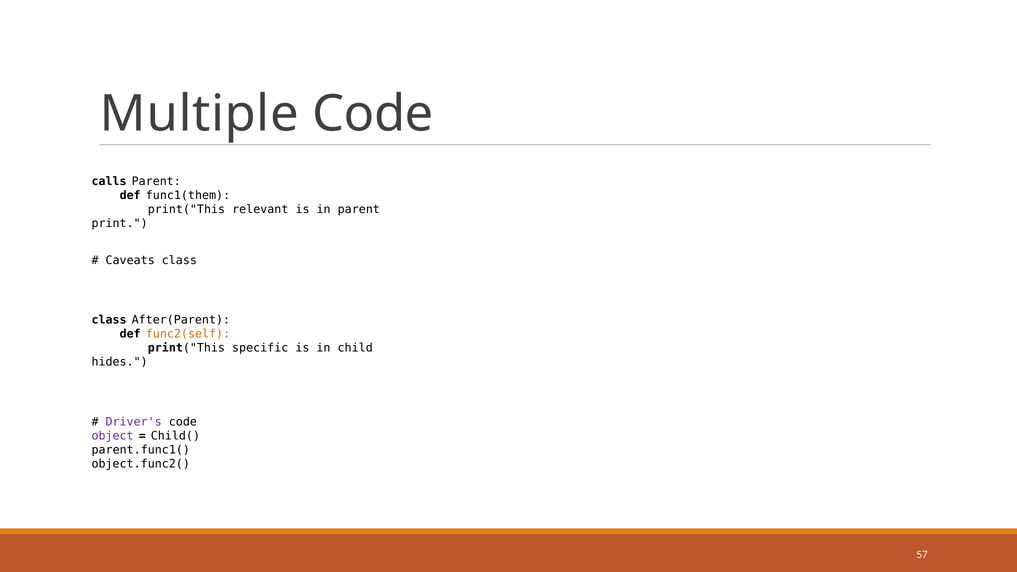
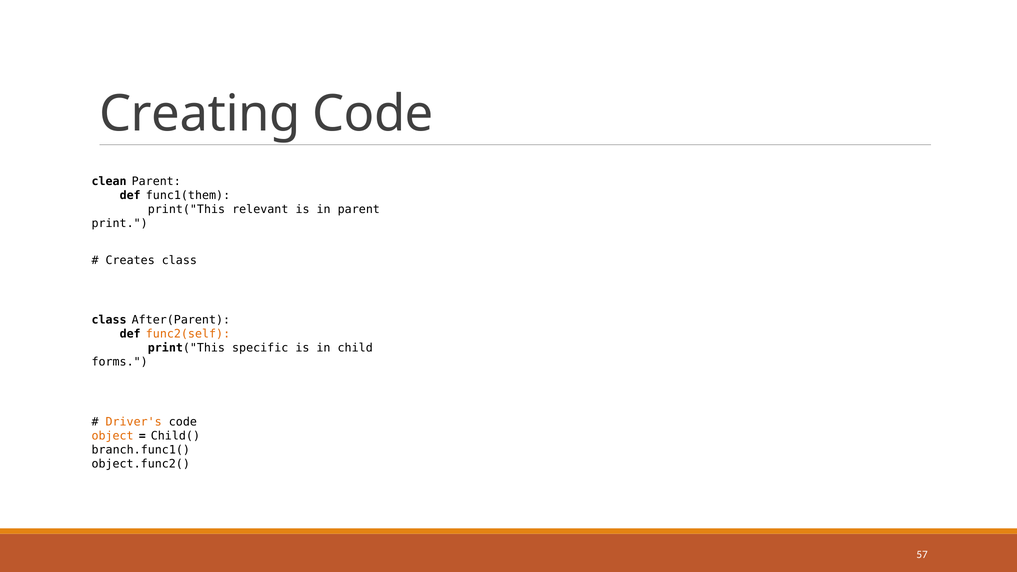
Multiple: Multiple -> Creating
calls: calls -> clean
Caveats: Caveats -> Creates
hides: hides -> forms
Driver's colour: purple -> orange
object colour: purple -> orange
parent.func1(: parent.func1( -> branch.func1(
